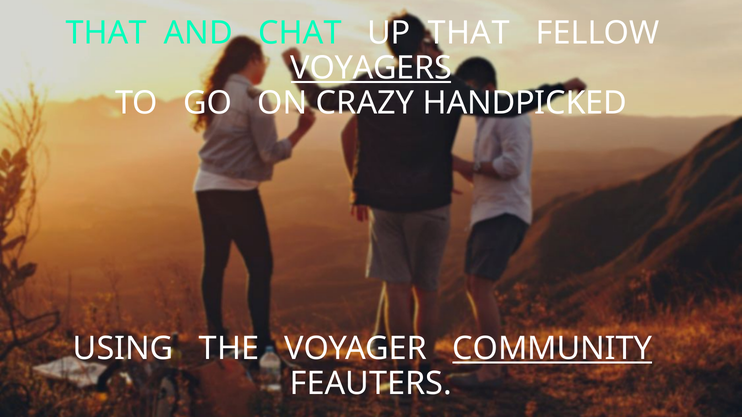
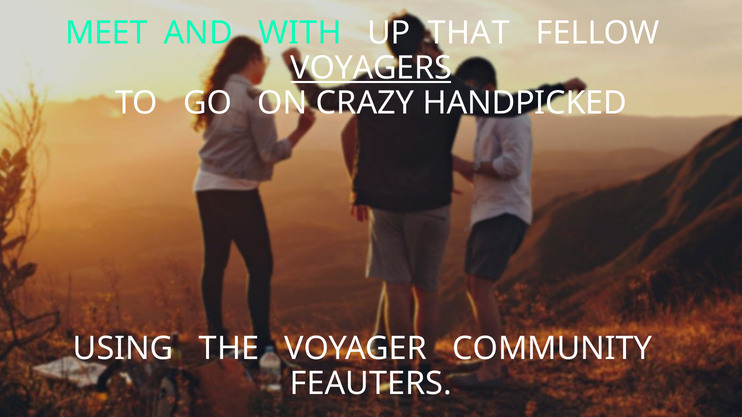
THAT at (106, 33): THAT -> MEET
CHAT: CHAT -> WITH
COMMUNITY underline: present -> none
